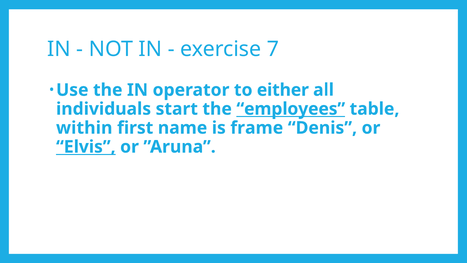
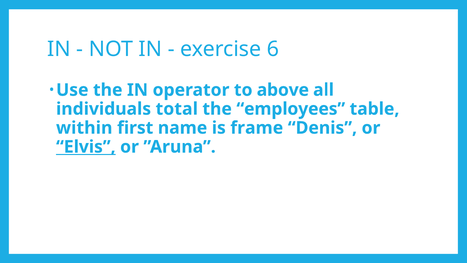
7: 7 -> 6
either: either -> above
start: start -> total
employees underline: present -> none
